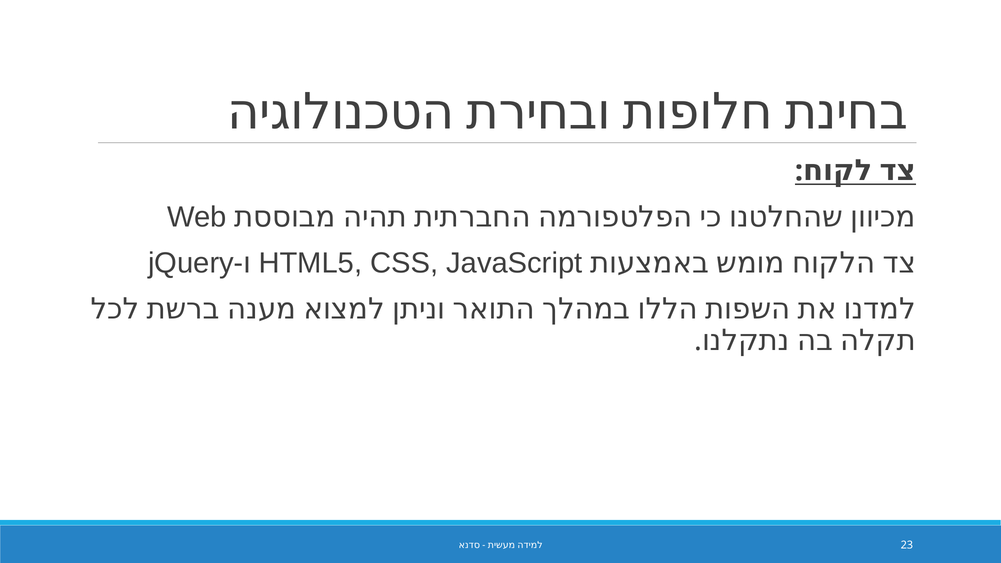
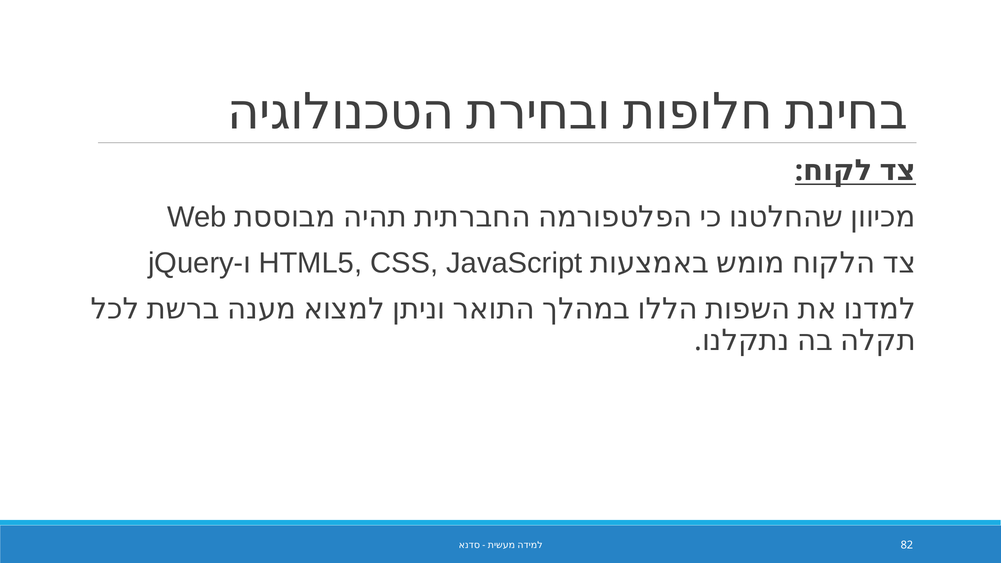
23: 23 -> 82
